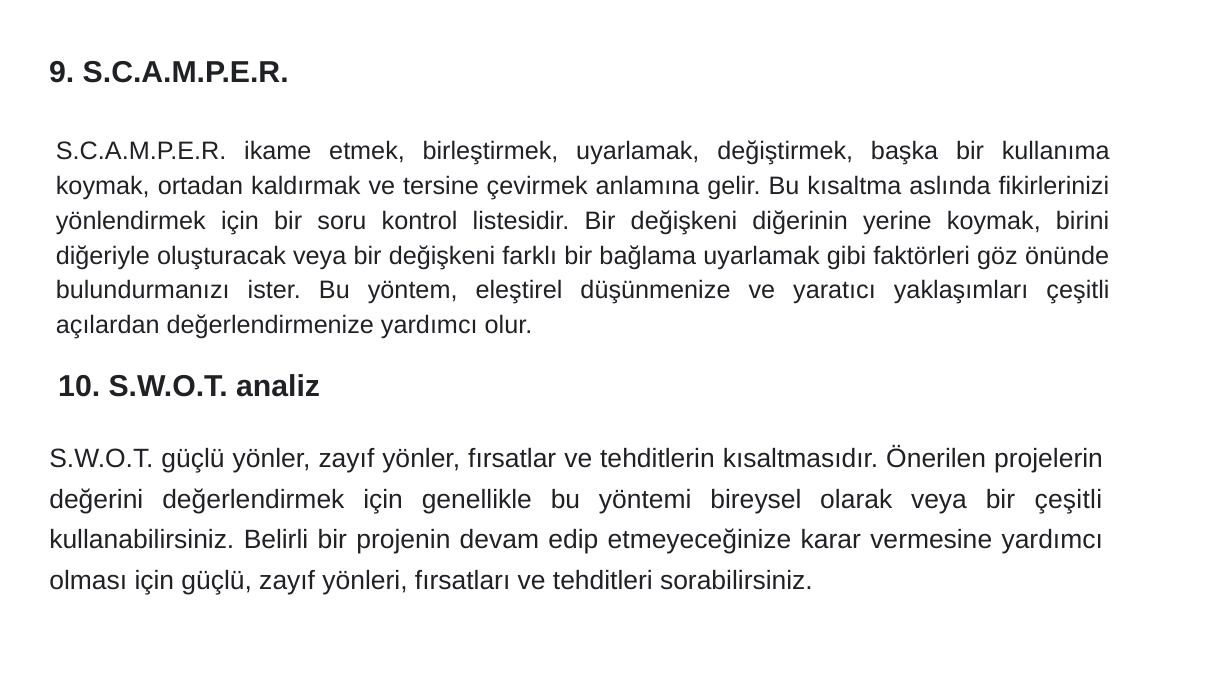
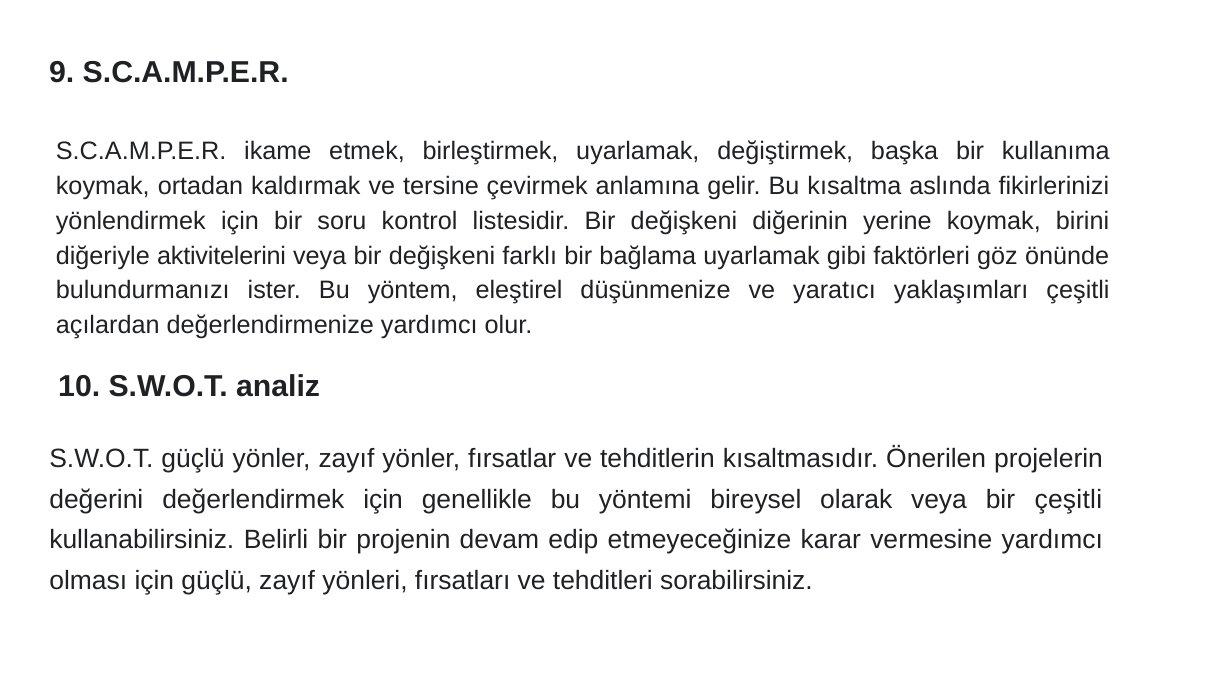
oluşturacak: oluşturacak -> aktivitelerini
